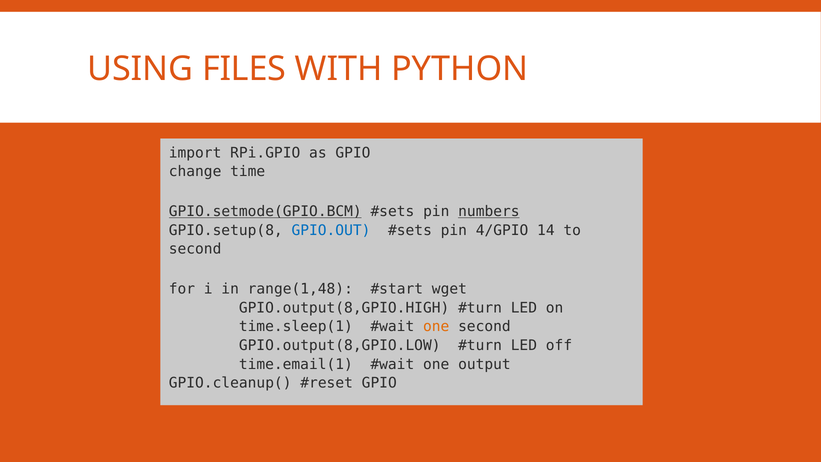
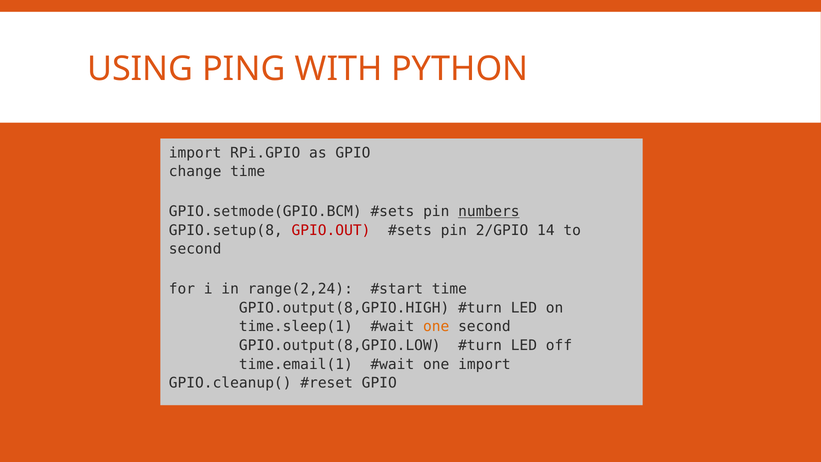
FILES: FILES -> PING
GPIO.setmode(GPIO.BCM underline: present -> none
GPIO.OUT colour: blue -> red
4/GPIO: 4/GPIO -> 2/GPIO
range(1,48: range(1,48 -> range(2,24
wget at (449, 289): wget -> time
one output: output -> import
